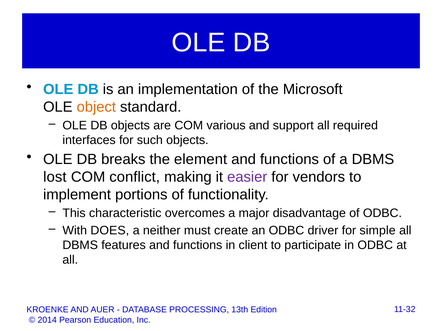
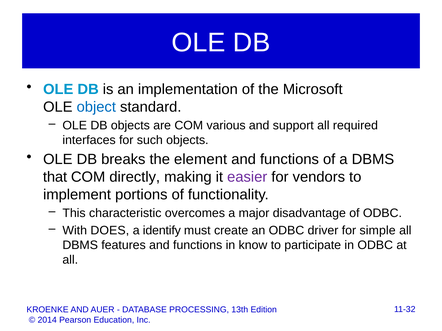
object colour: orange -> blue
lost: lost -> that
conflict: conflict -> directly
neither: neither -> identify
client: client -> know
